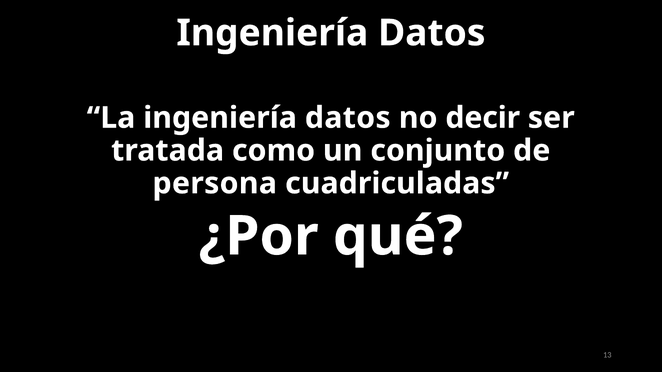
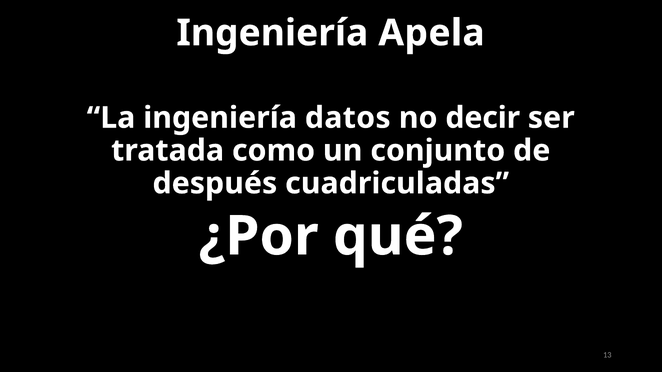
Datos at (432, 33): Datos -> Apela
persona: persona -> después
